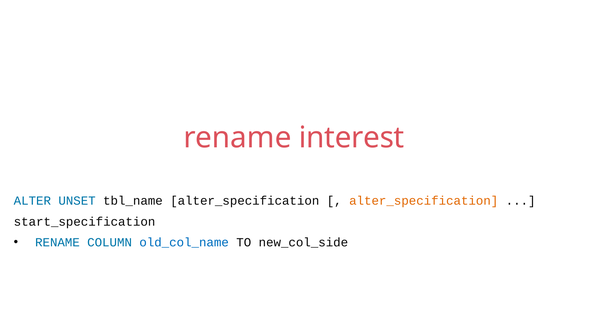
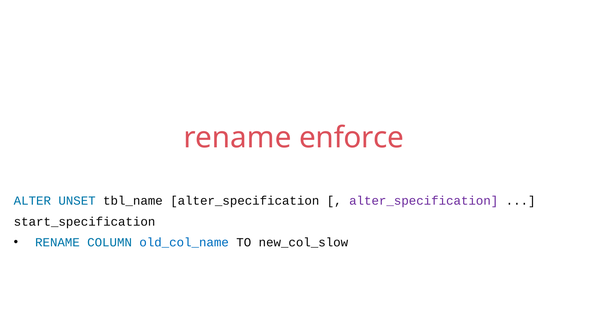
interest: interest -> enforce
alter_specification at (424, 201) colour: orange -> purple
new_col_side: new_col_side -> new_col_slow
